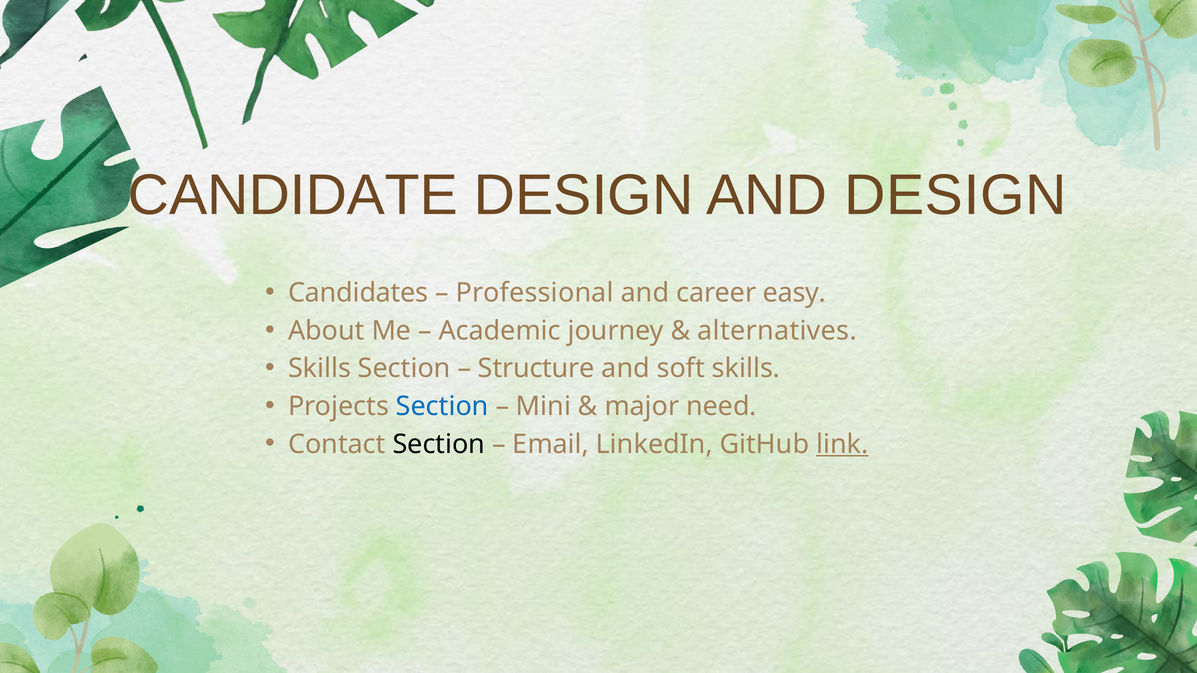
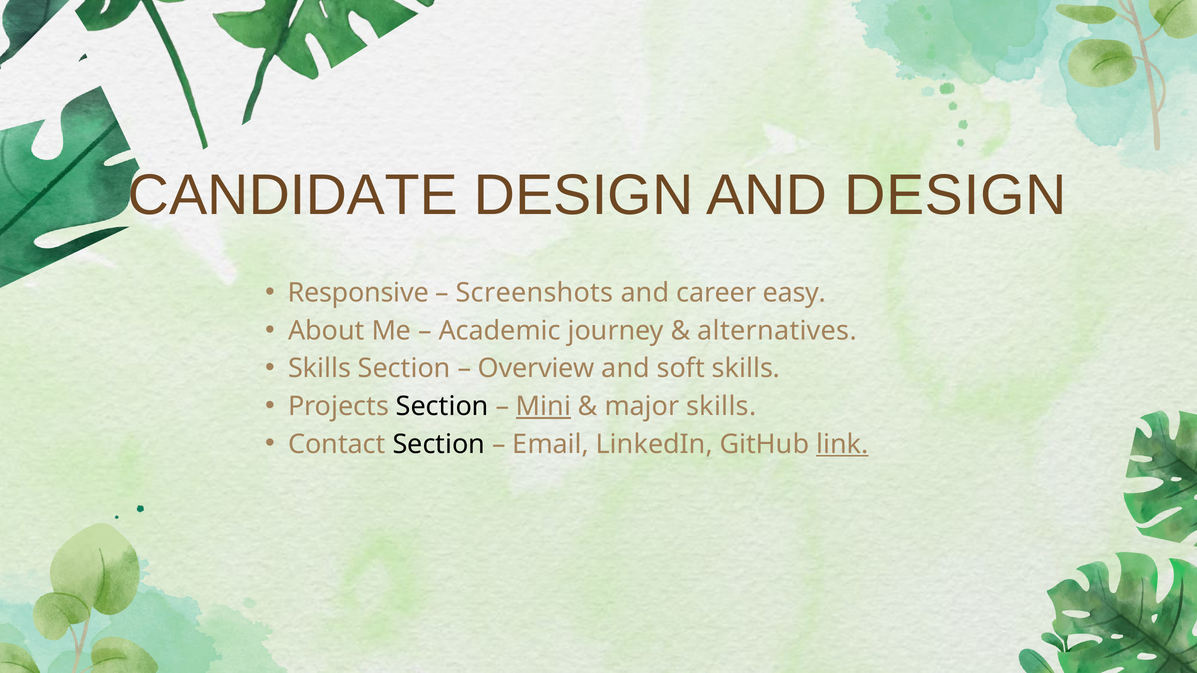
Candidates: Candidates -> Responsive
Professional: Professional -> Screenshots
Structure: Structure -> Overview
Section at (442, 407) colour: blue -> black
Mini underline: none -> present
major need: need -> skills
